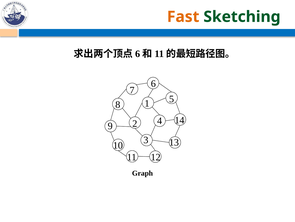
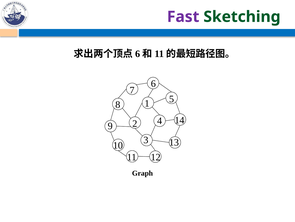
Fast colour: orange -> purple
